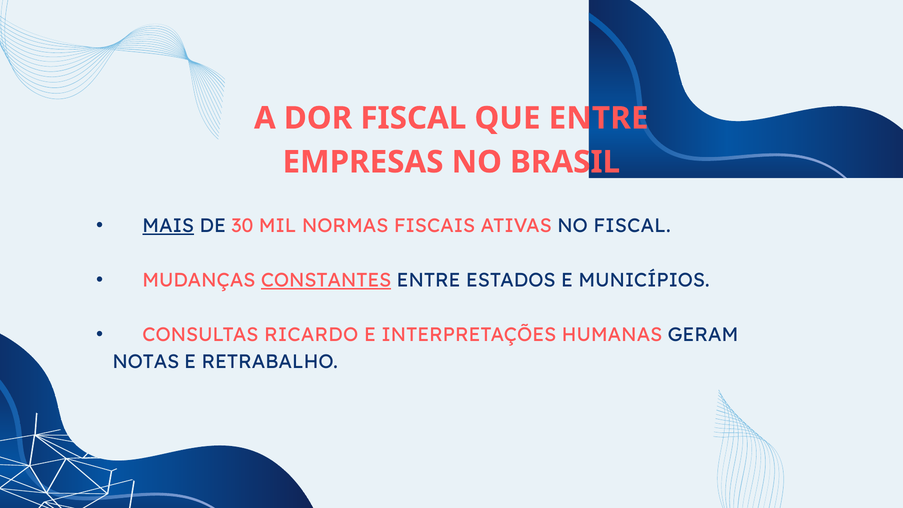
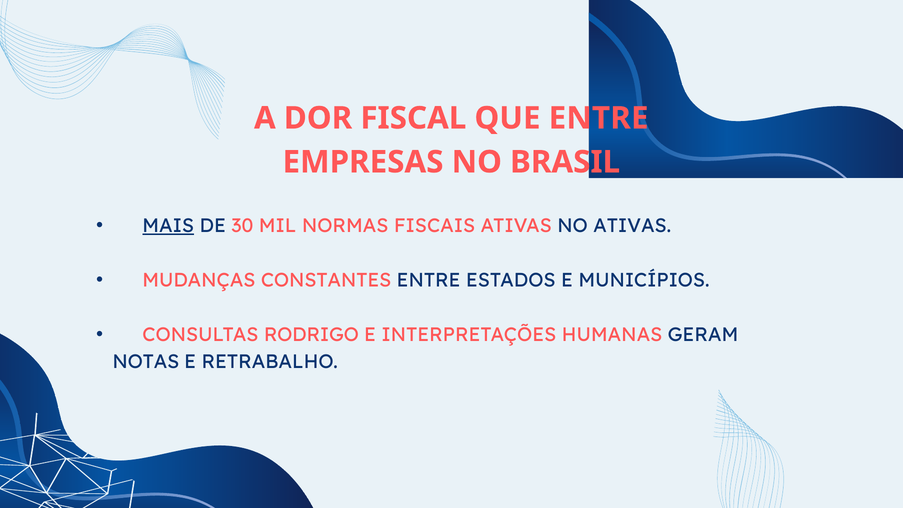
NO FISCAL: FISCAL -> ATIVAS
CONSTANTES underline: present -> none
RICARDO: RICARDO -> RODRIGO
